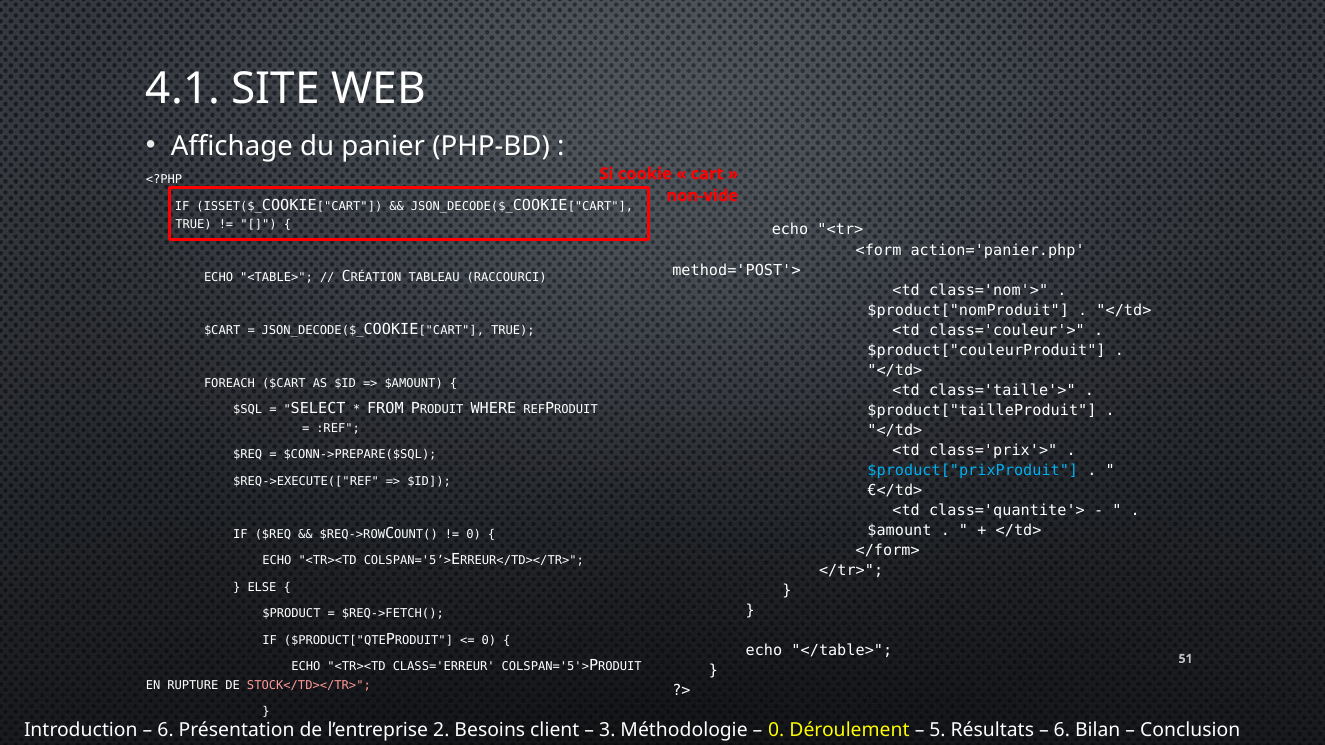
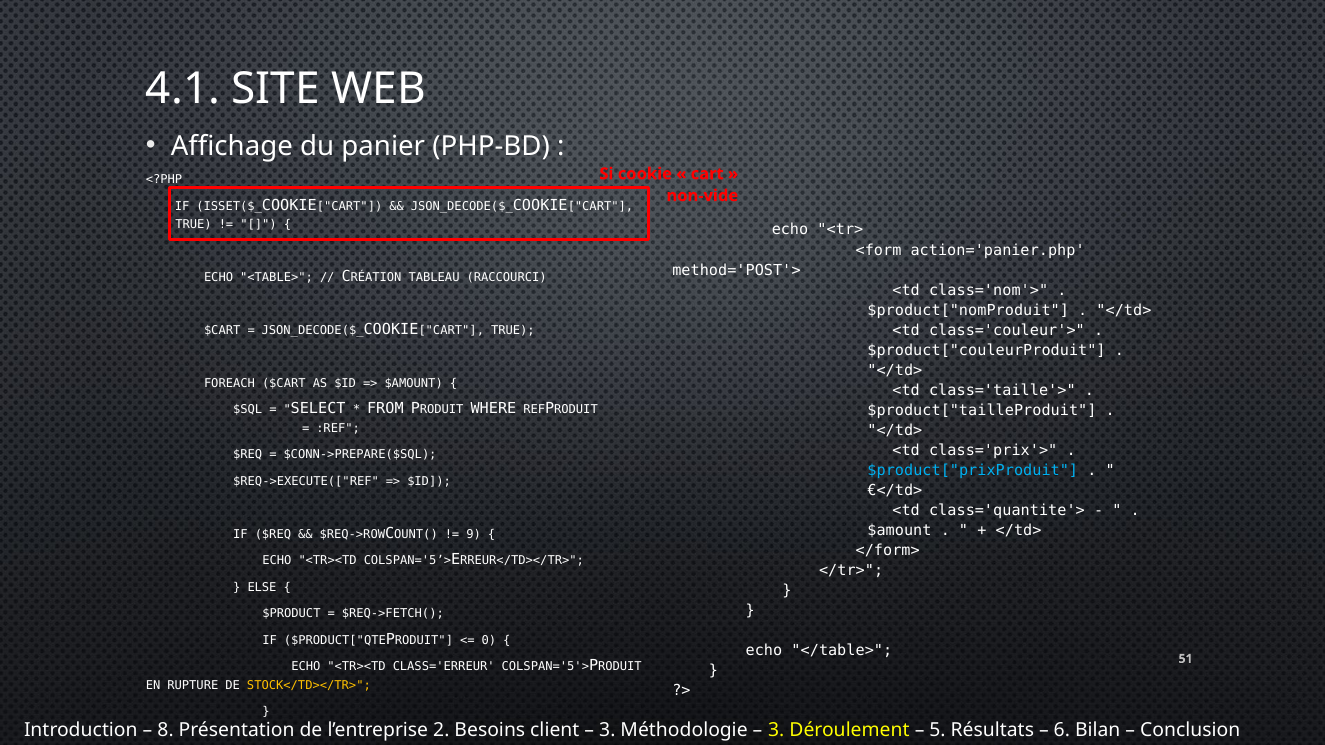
0 at (474, 534): 0 -> 9
STOCK</TD></TR> colour: pink -> yellow
6 at (166, 730): 6 -> 8
0 at (776, 730): 0 -> 3
